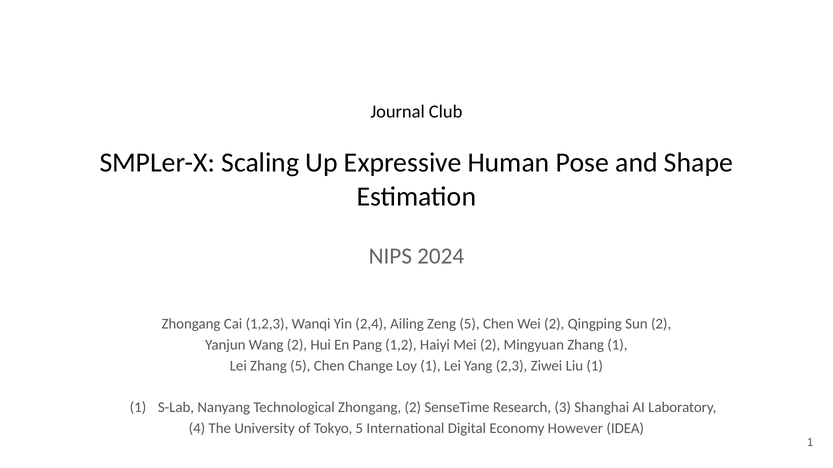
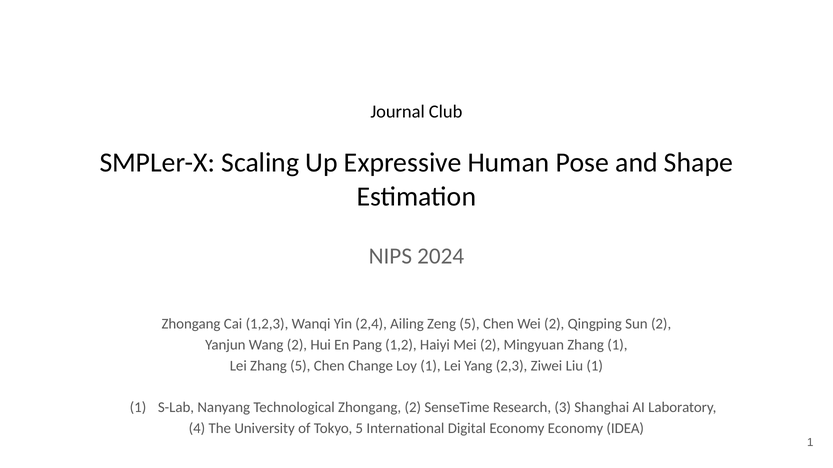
Economy However: However -> Economy
